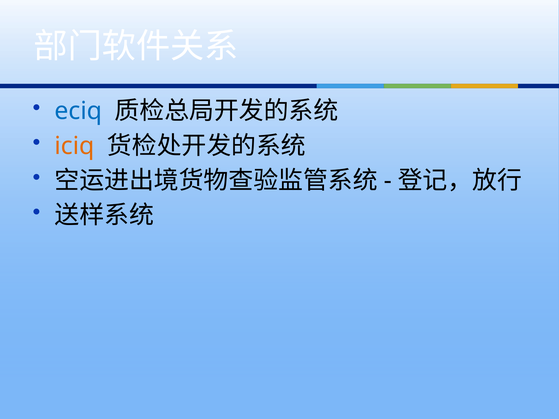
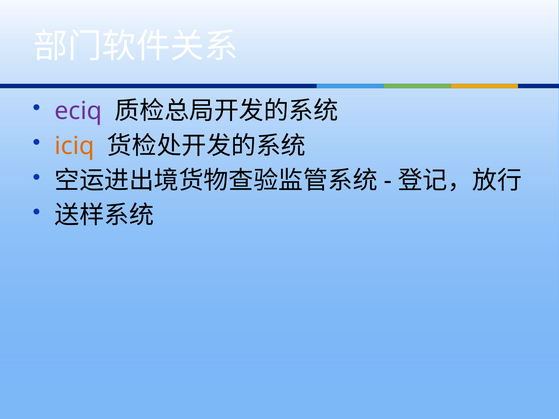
eciq colour: blue -> purple
